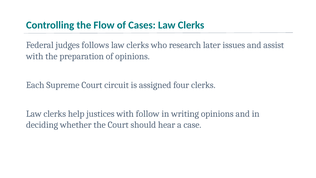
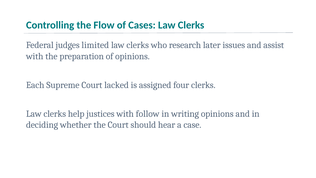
follows: follows -> limited
circuit: circuit -> lacked
